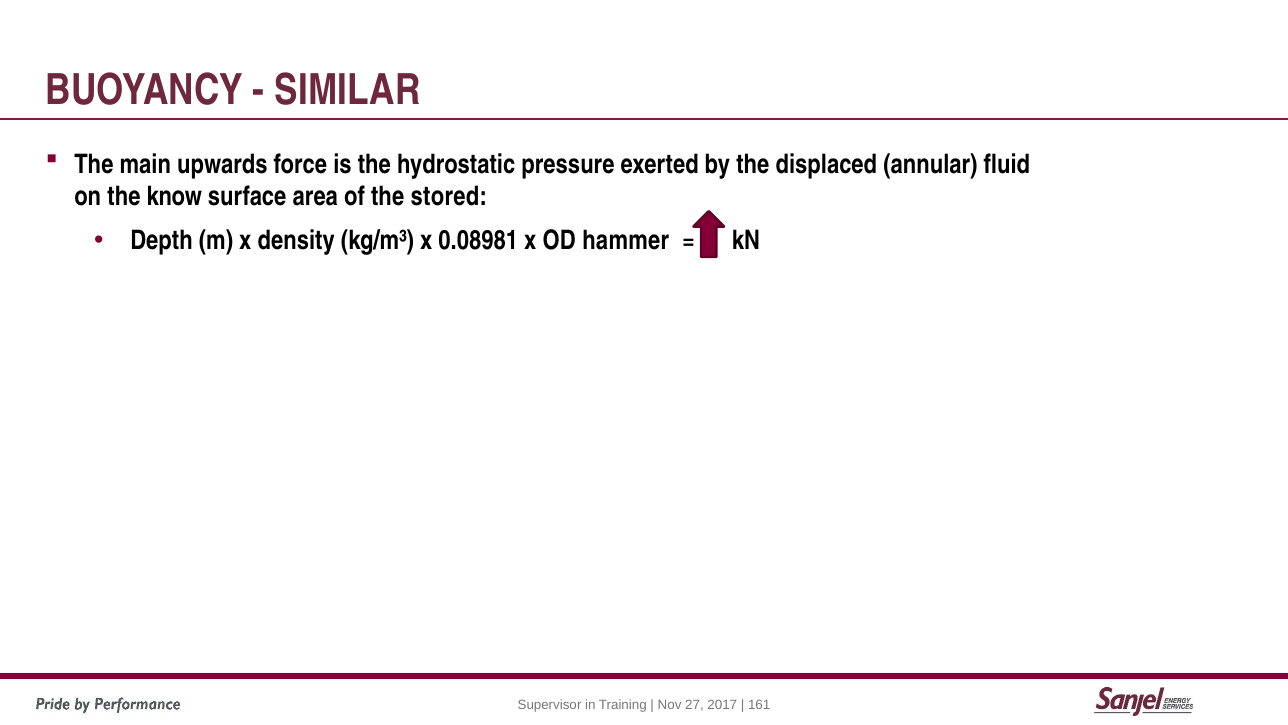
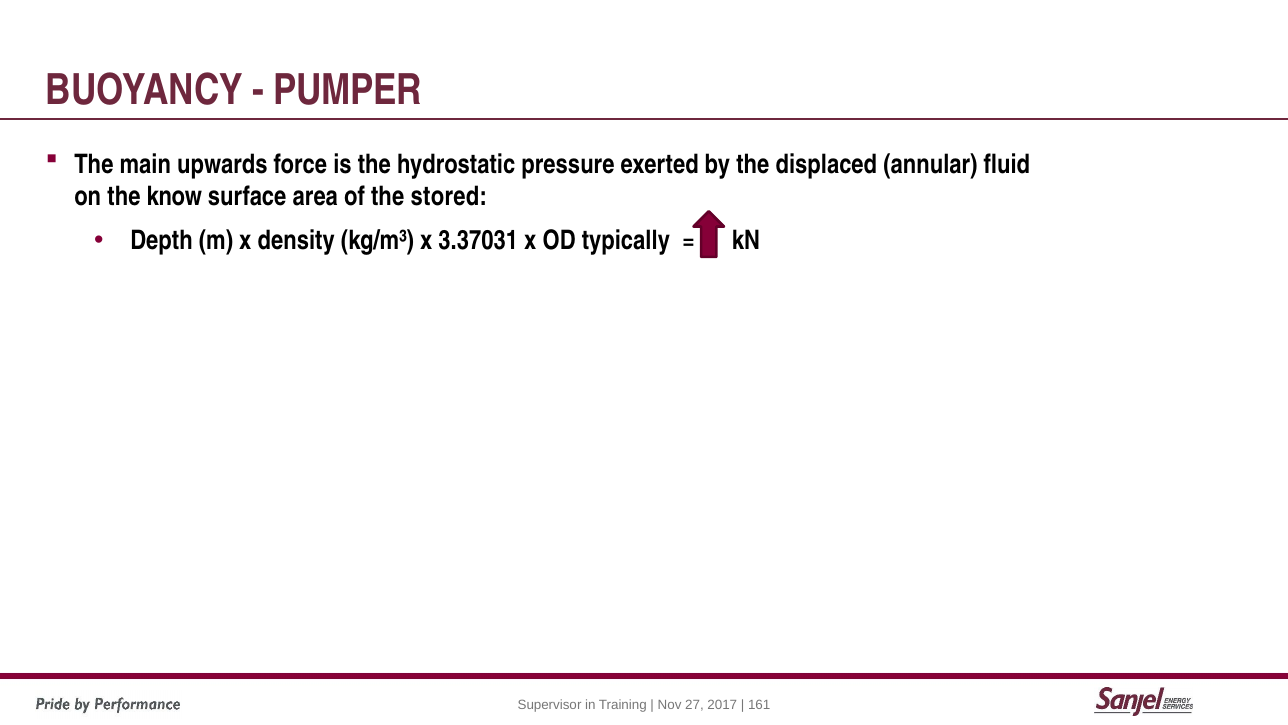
SIMILAR: SIMILAR -> PUMPER
0.08981: 0.08981 -> 3.37031
hammer: hammer -> typically
